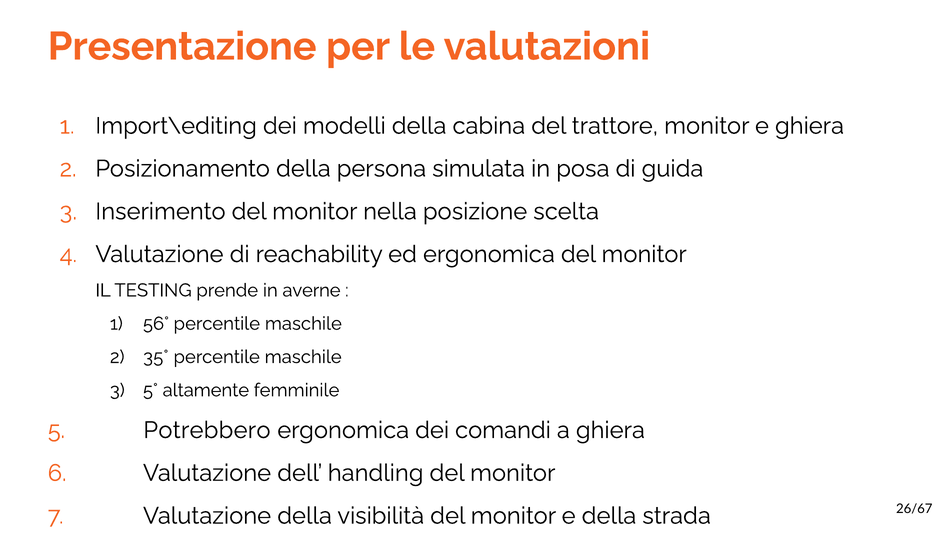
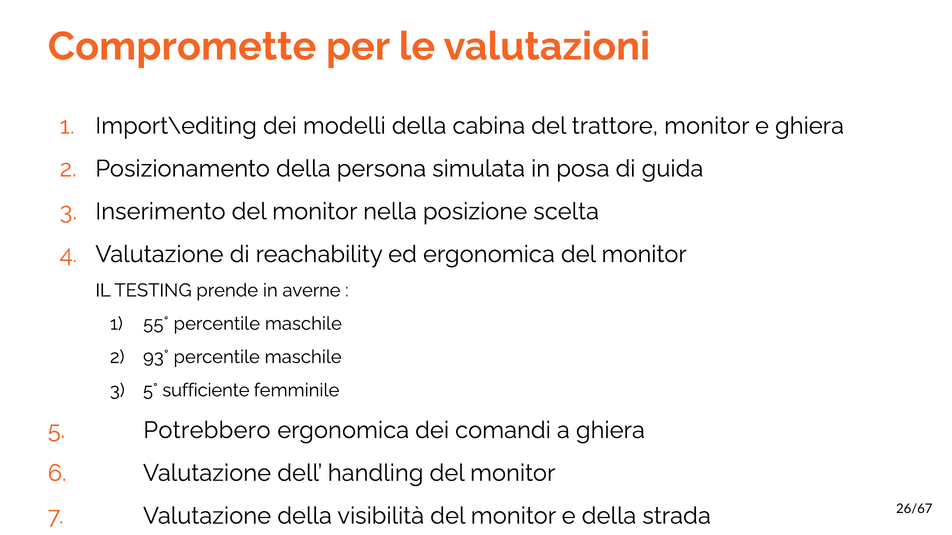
Presentazione: Presentazione -> Compromette
56°: 56° -> 55°
35°: 35° -> 93°
altamente: altamente -> sufficiente
